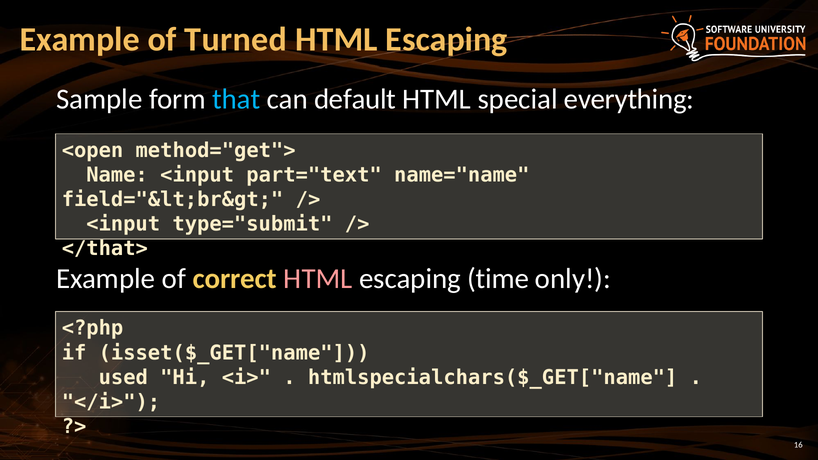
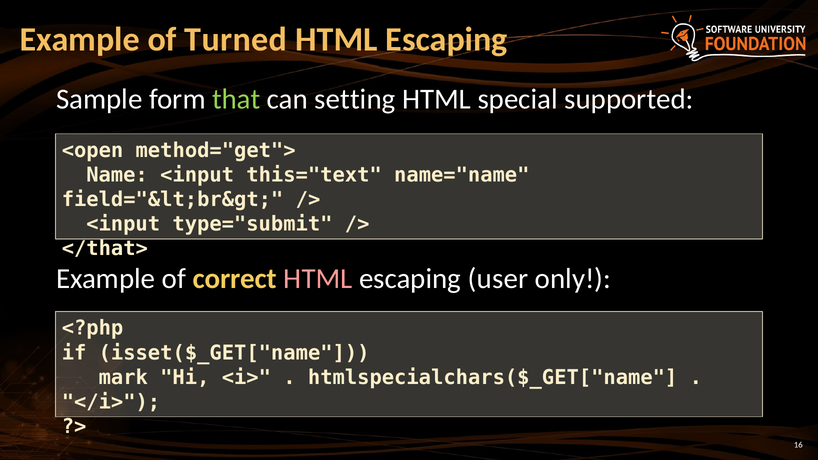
that colour: light blue -> light green
default: default -> setting
everything: everything -> supported
part="text: part="text -> this="text
time: time -> user
used: used -> mark
